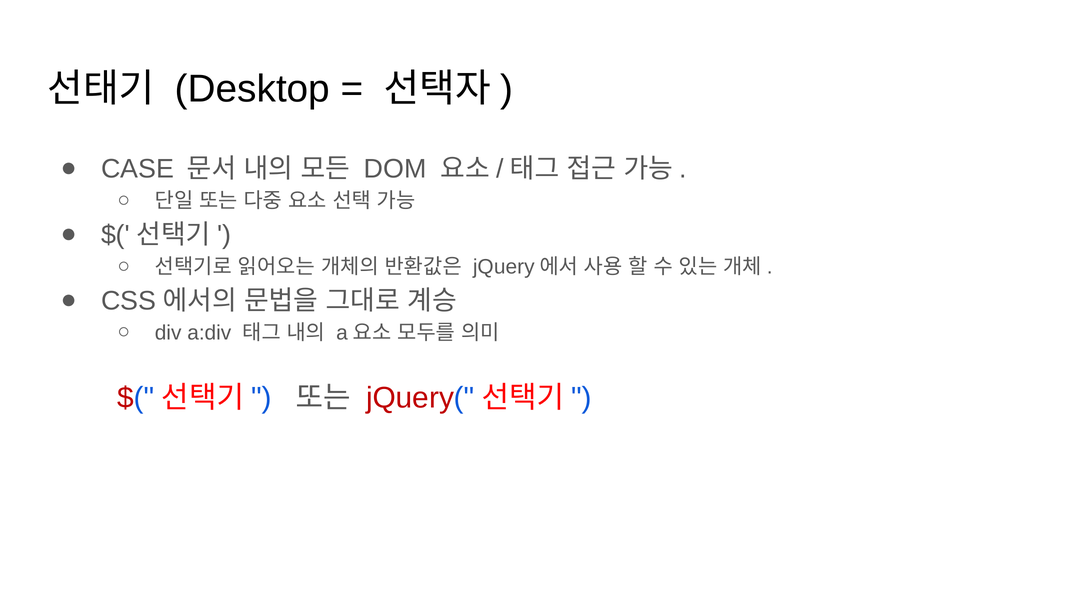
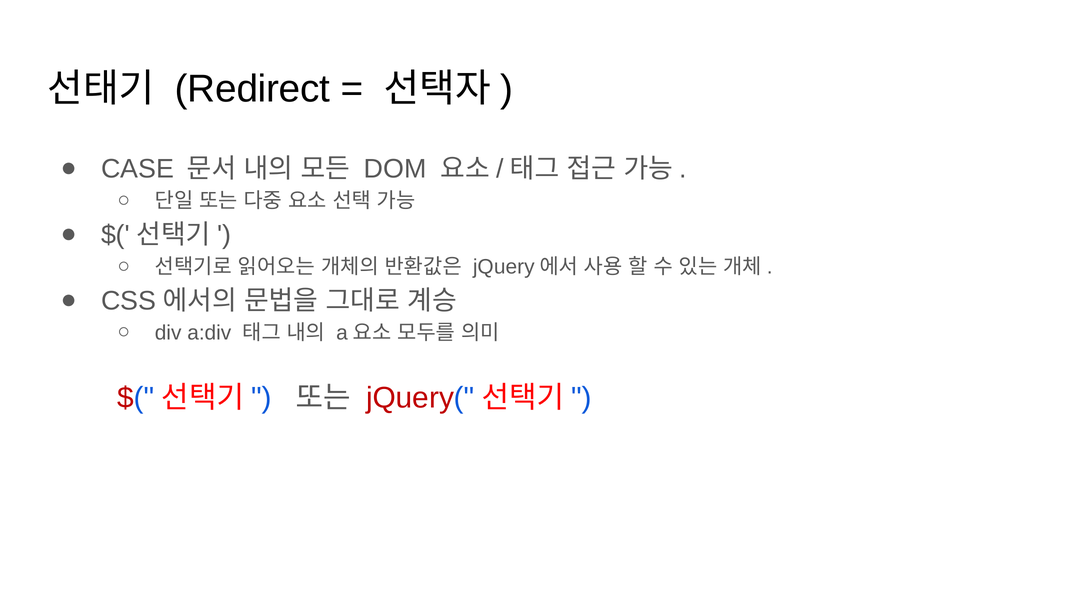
Desktop: Desktop -> Redirect
